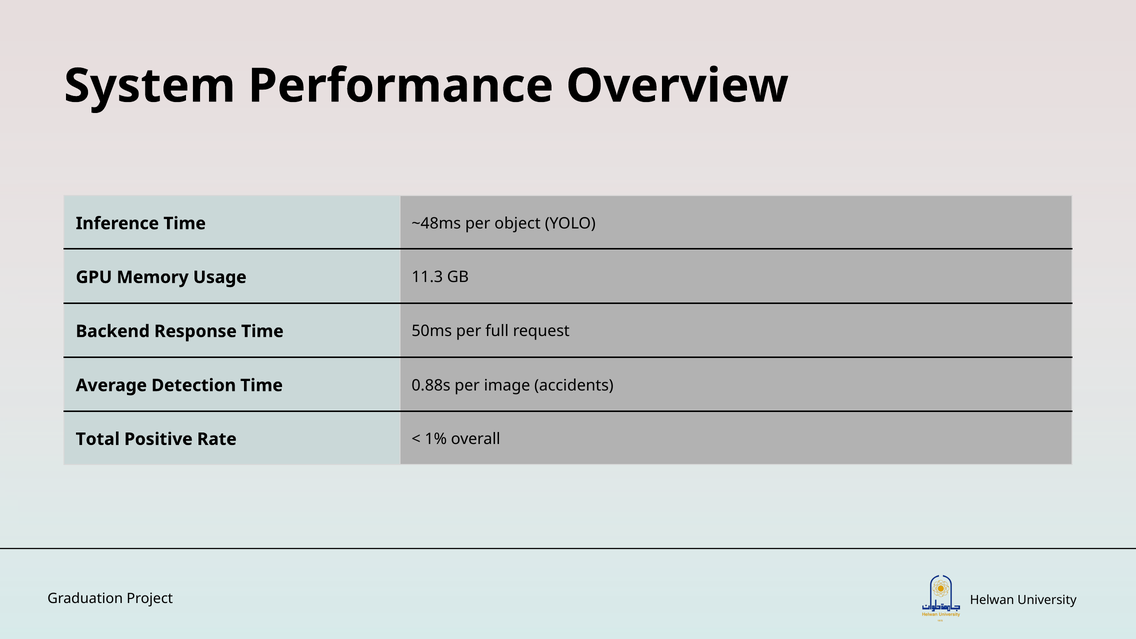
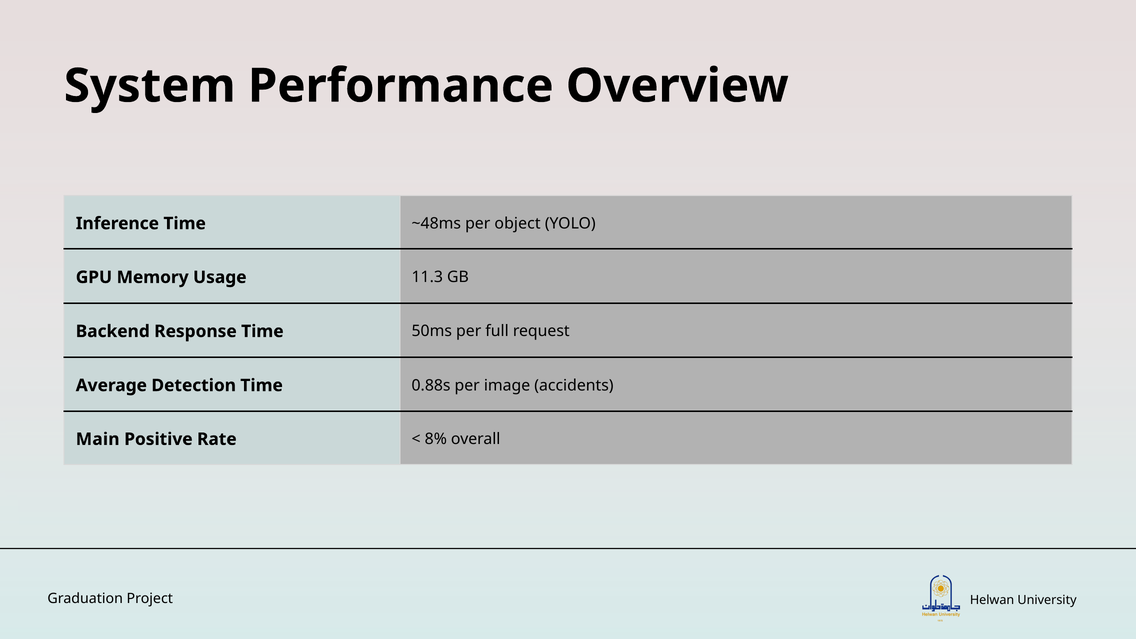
Total: Total -> Main
1%: 1% -> 8%
